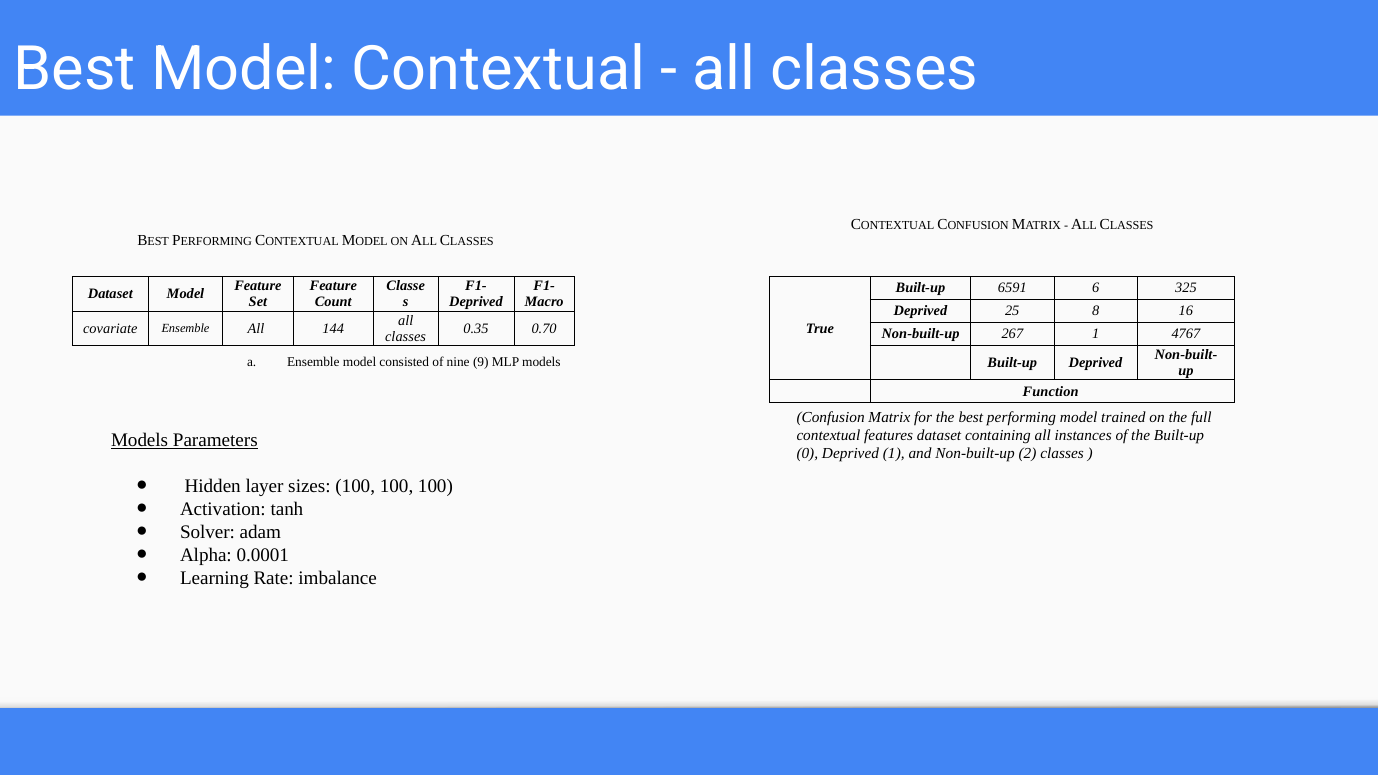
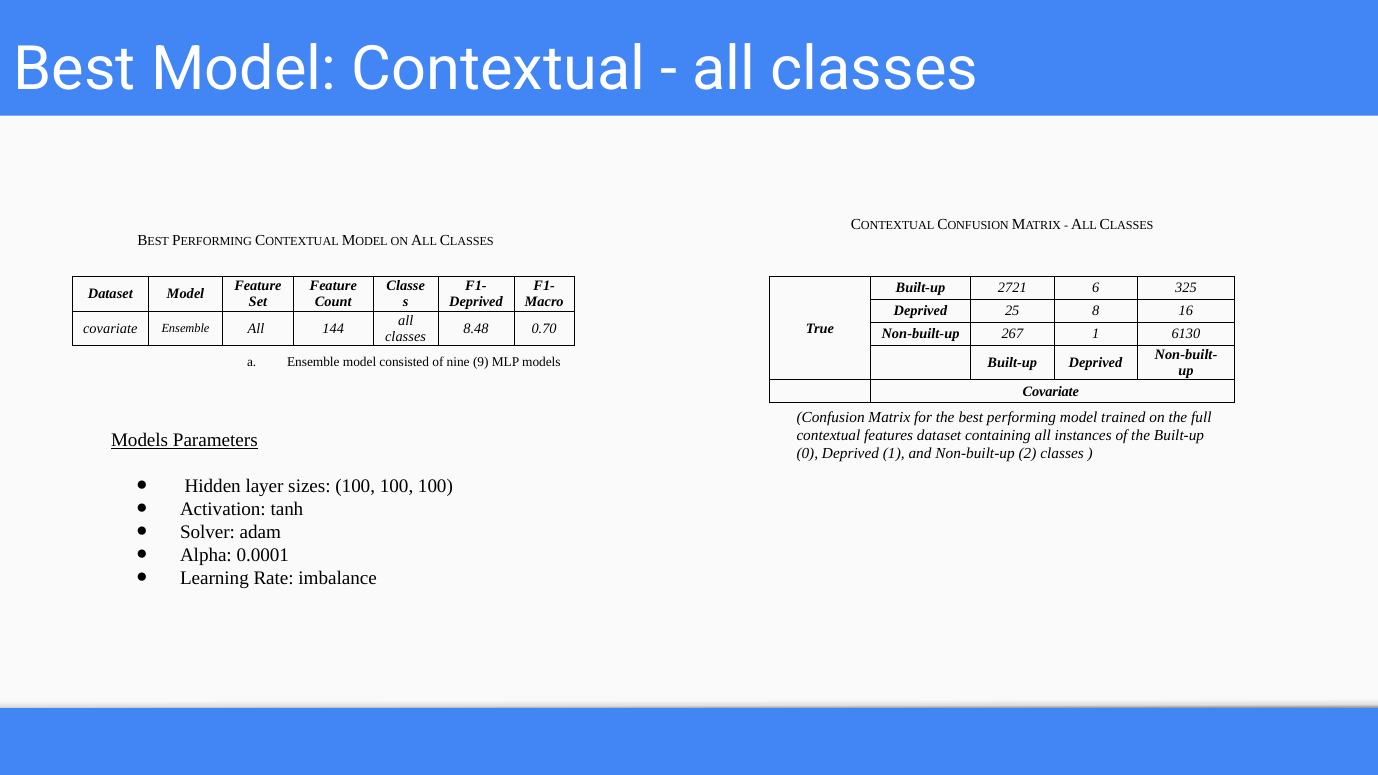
6591: 6591 -> 2721
0.35: 0.35 -> 8.48
4767: 4767 -> 6130
Function at (1051, 392): Function -> Covariate
